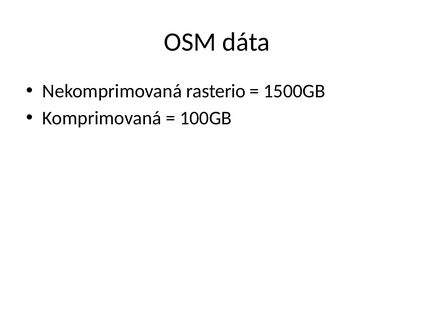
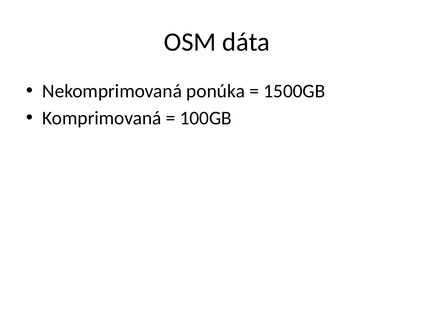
rasterio: rasterio -> ponúka
